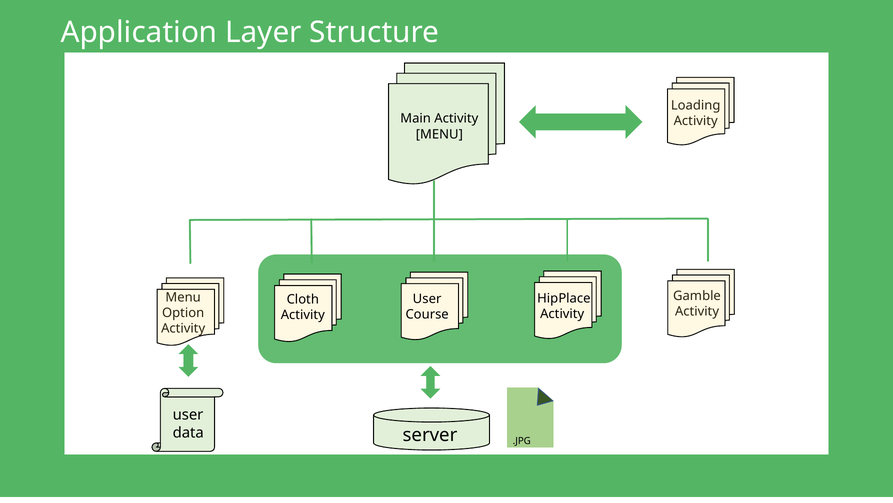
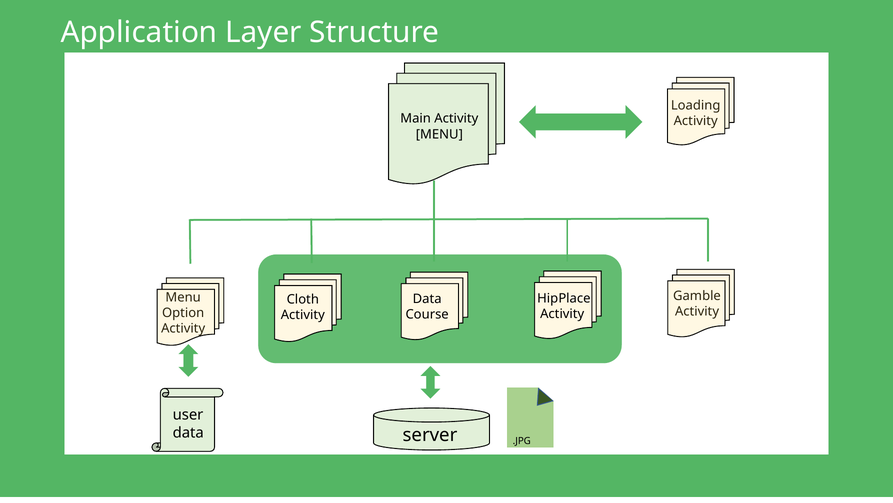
User at (427, 298): User -> Data
